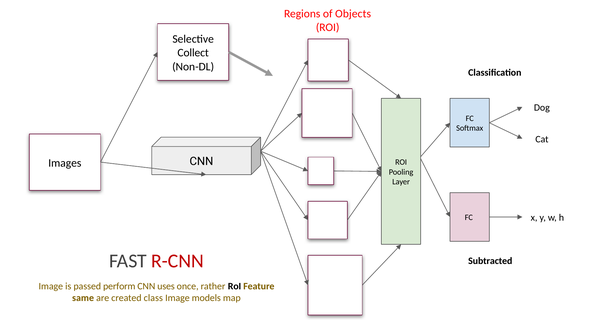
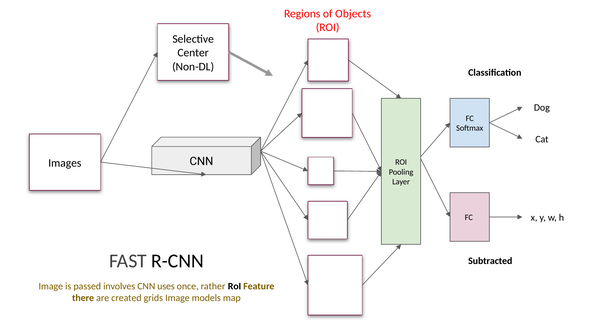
Collect: Collect -> Center
R-CNN colour: red -> black
perform: perform -> involves
same: same -> there
class: class -> grids
